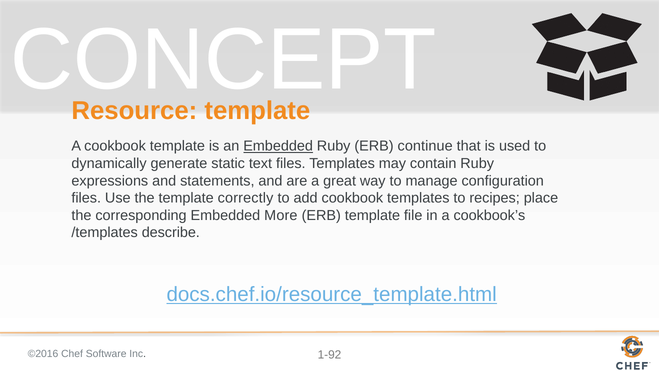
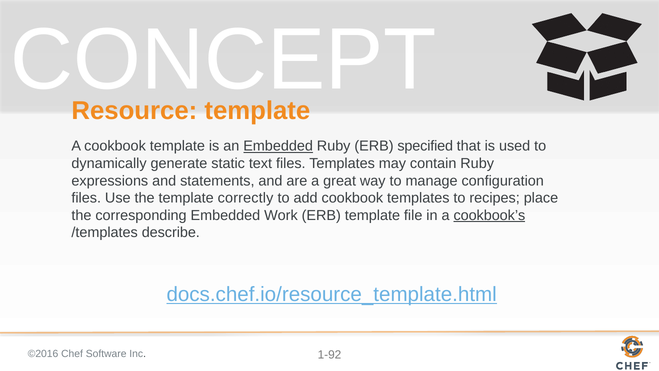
continue: continue -> specified
More: More -> Work
cookbook’s underline: none -> present
